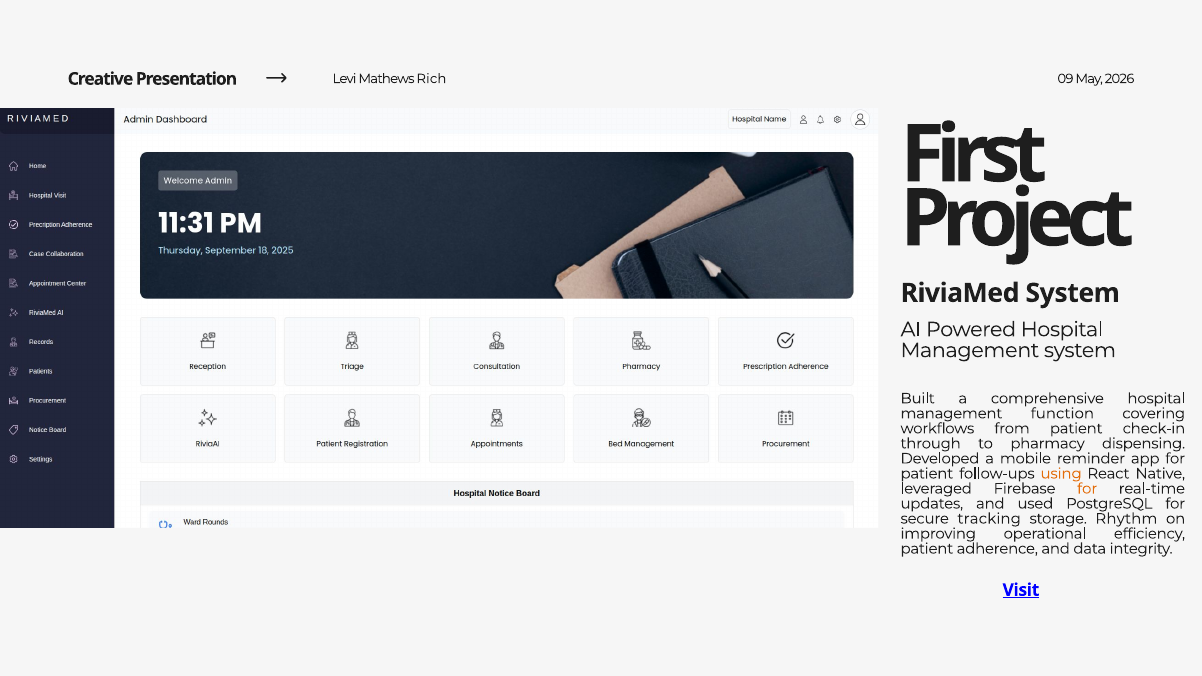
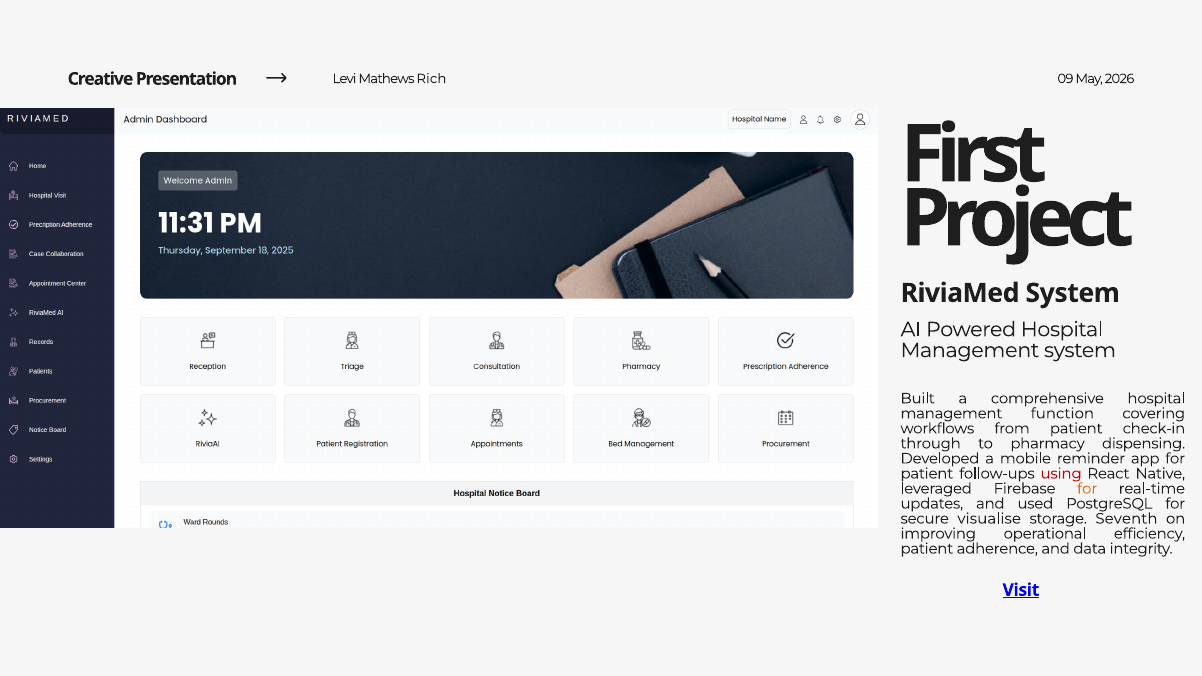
using colour: orange -> red
tracking: tracking -> visualise
Rhythm: Rhythm -> Seventh
